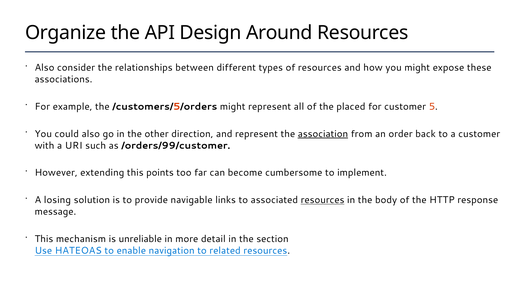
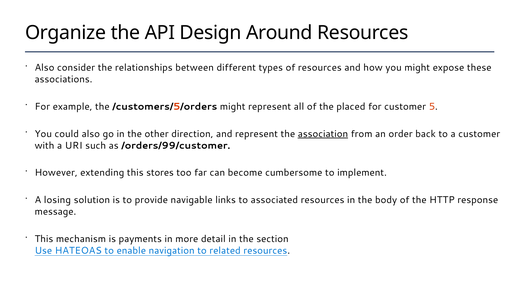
points: points -> stores
resources at (323, 200) underline: present -> none
unreliable: unreliable -> payments
